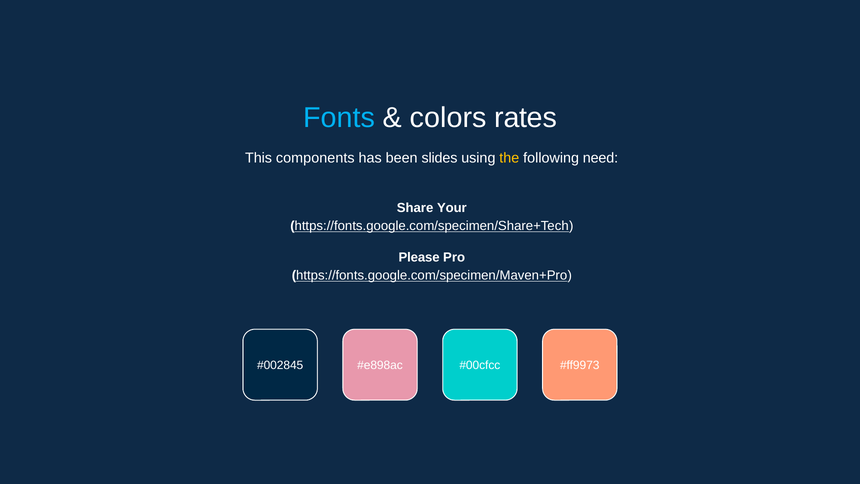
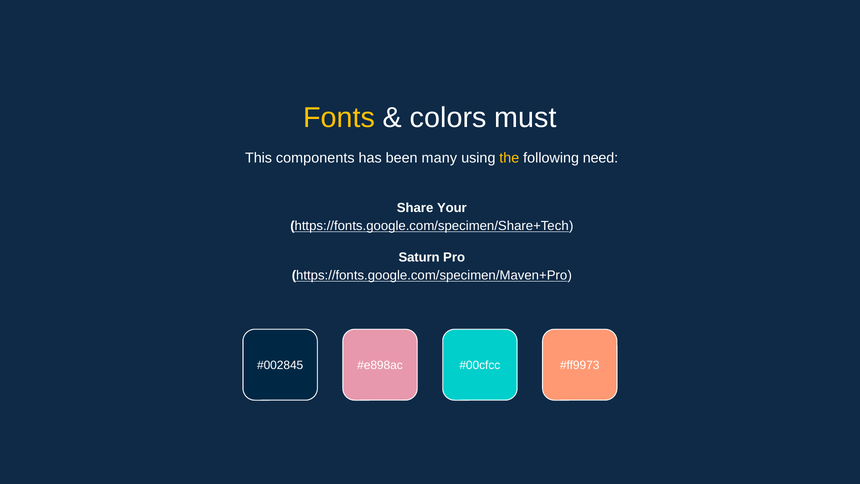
Fonts colour: light blue -> yellow
rates: rates -> must
slides: slides -> many
Please: Please -> Saturn
